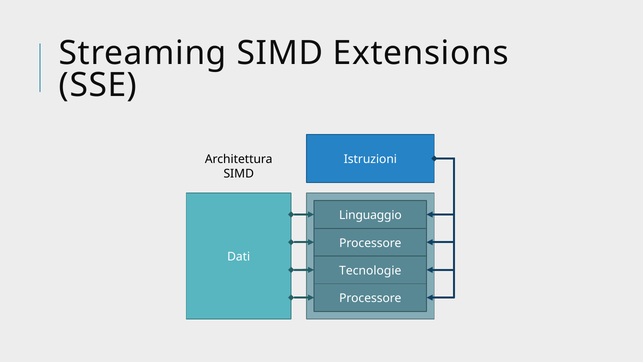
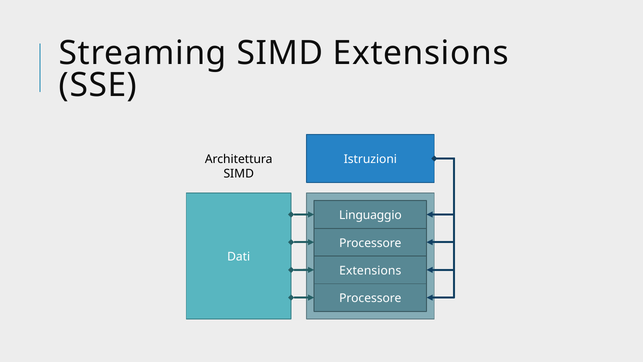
Tecnologie at (370, 270): Tecnologie -> Extensions
